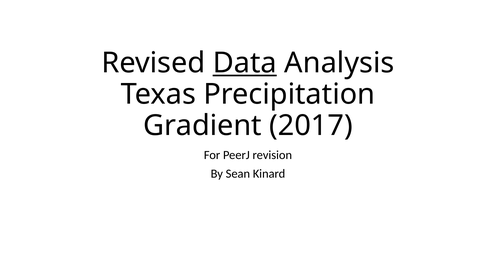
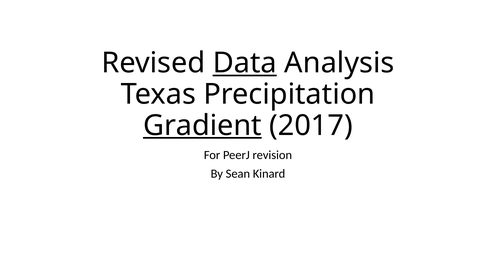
Gradient underline: none -> present
